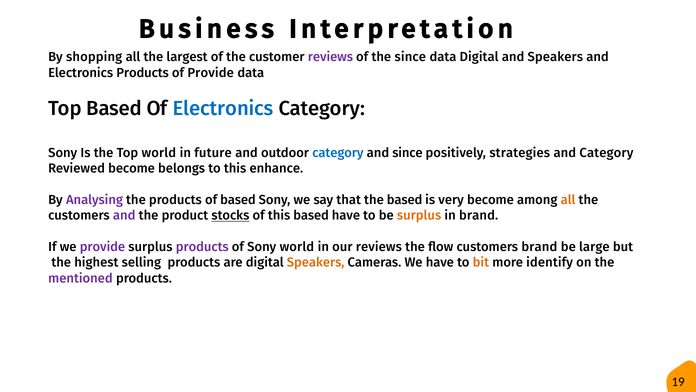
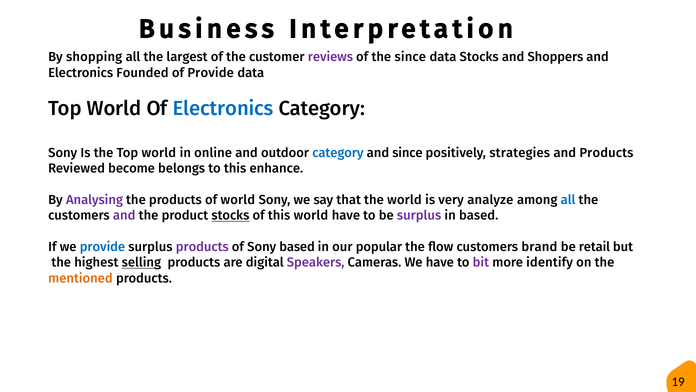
data Digital: Digital -> Stocks
and Speakers: Speakers -> Shoppers
Electronics Products: Products -> Founded
Based at (114, 108): Based -> World
future: future -> online
and Category: Category -> Products
of based: based -> world
the based: based -> world
very become: become -> analyze
all at (568, 200) colour: orange -> blue
this based: based -> world
surplus at (419, 215) colour: orange -> purple
in brand: brand -> based
provide at (102, 247) colour: purple -> blue
Sony world: world -> based
our reviews: reviews -> popular
large: large -> retail
selling underline: none -> present
Speakers at (316, 262) colour: orange -> purple
bit colour: orange -> purple
mentioned colour: purple -> orange
